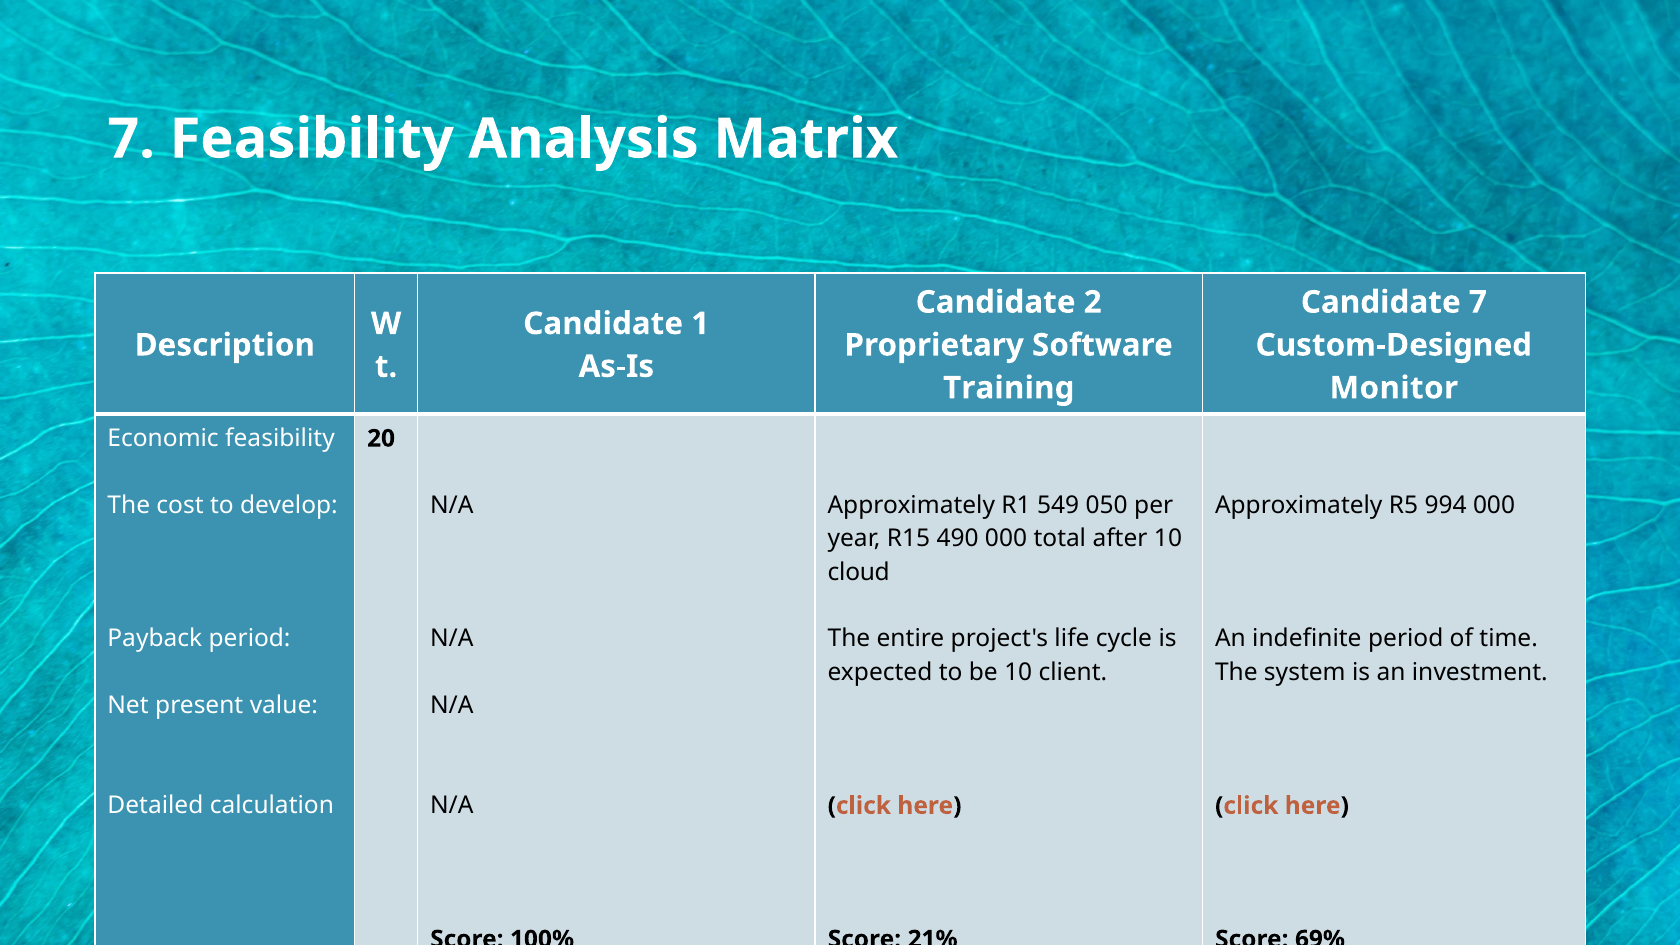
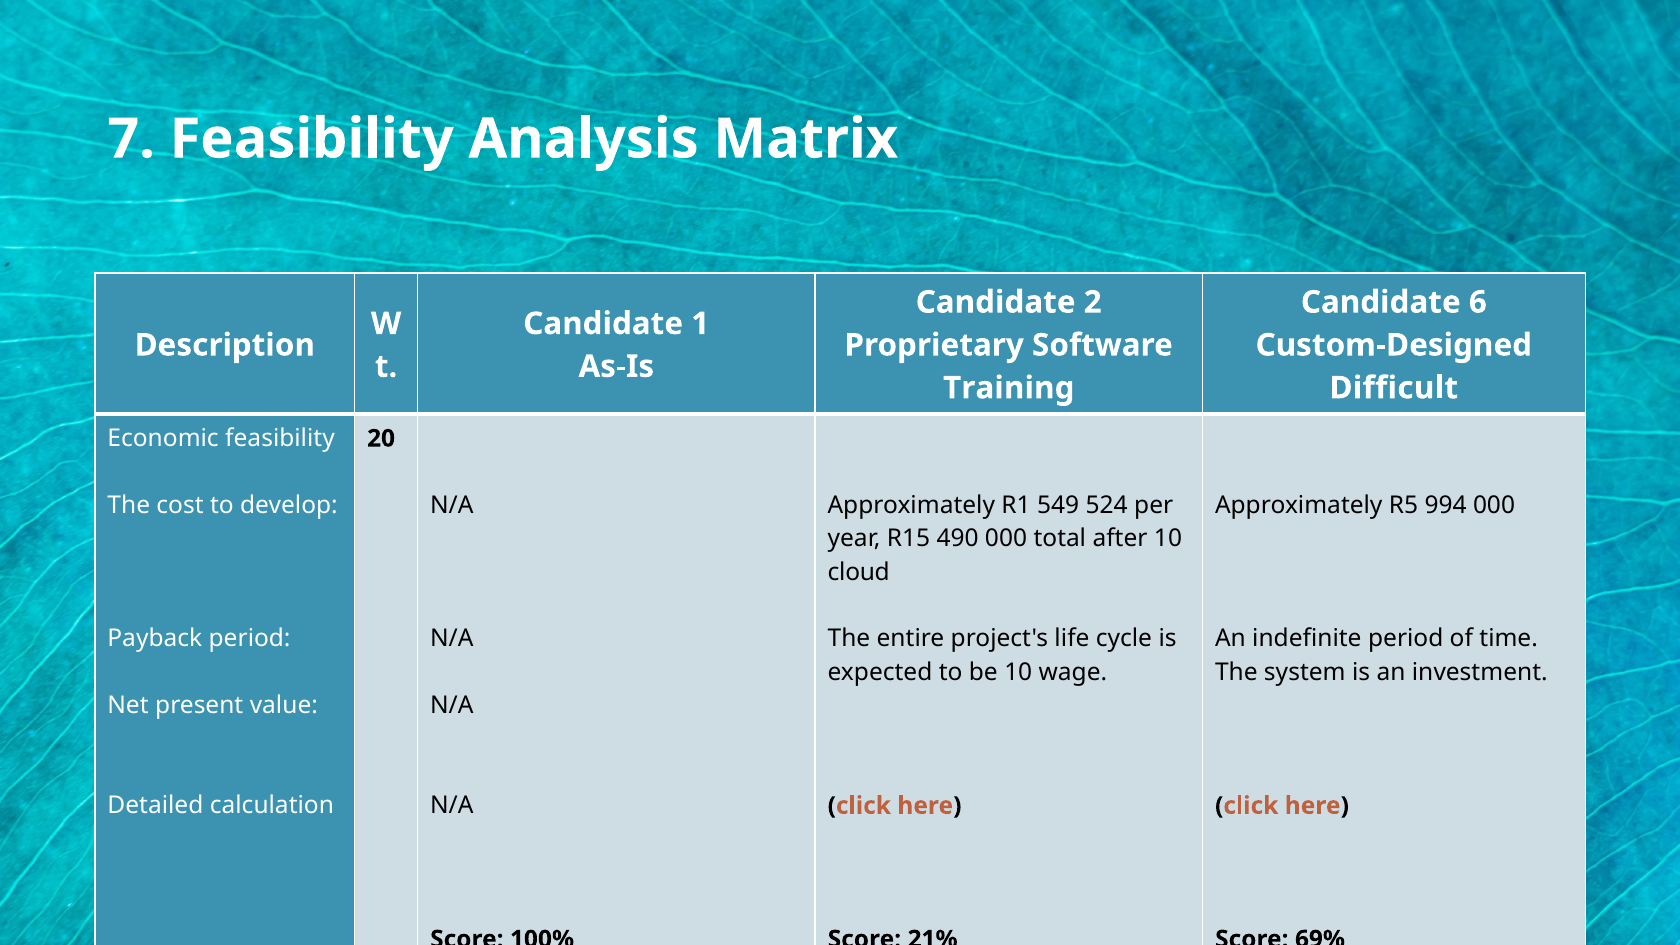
Candidate 7: 7 -> 6
Monitor: Monitor -> Difficult
050: 050 -> 524
client: client -> wage
